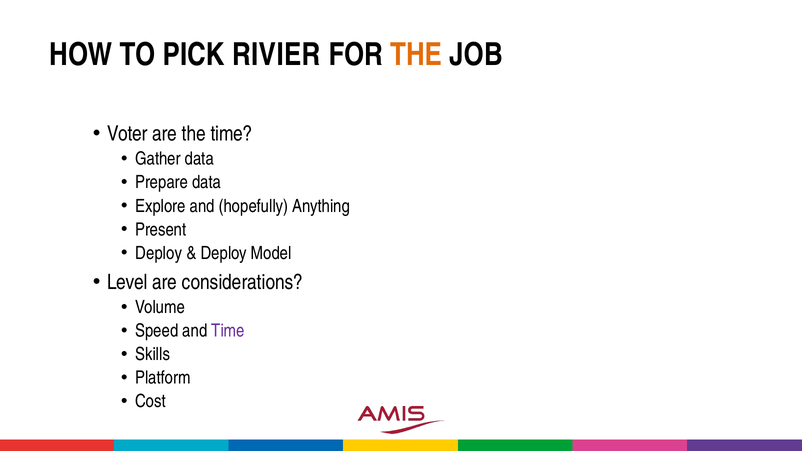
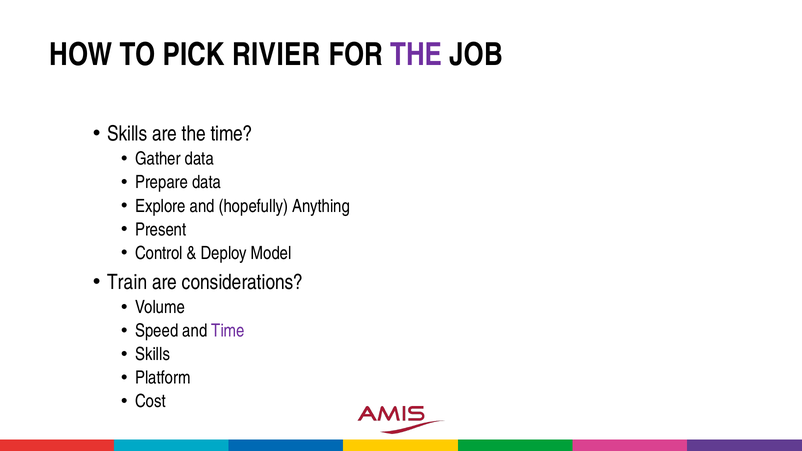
THE at (416, 55) colour: orange -> purple
Voter at (127, 134): Voter -> Skills
Deploy at (159, 253): Deploy -> Control
Level: Level -> Train
